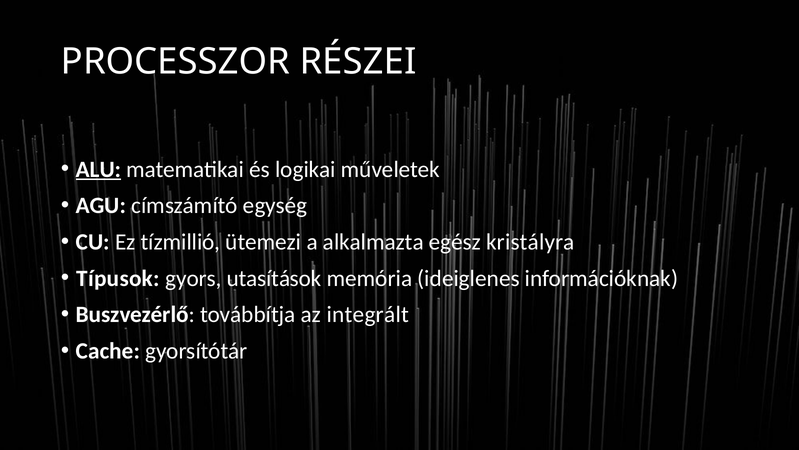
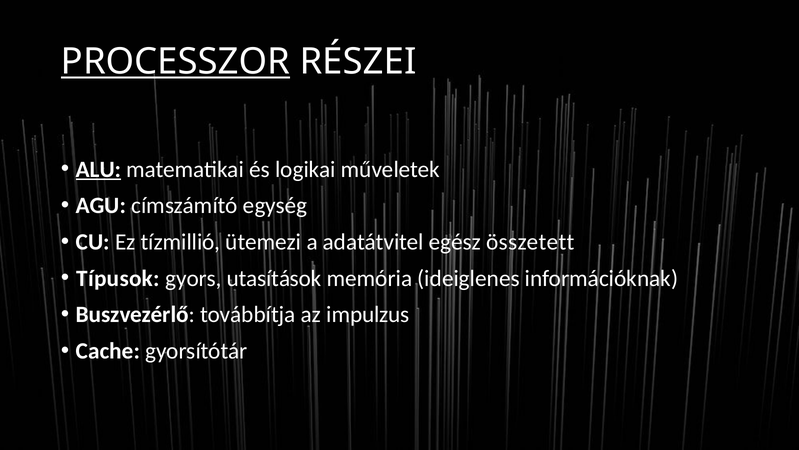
PROCESSZOR underline: none -> present
alkalmazta: alkalmazta -> adatátvitel
kristályra: kristályra -> összetett
integrált: integrált -> impulzus
